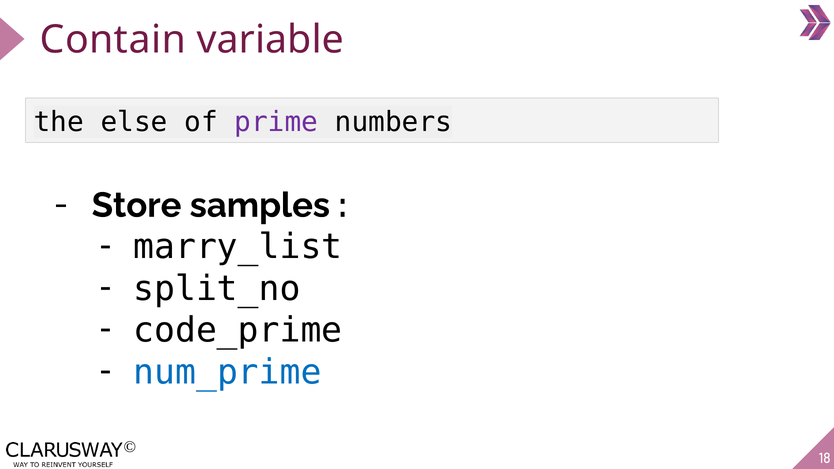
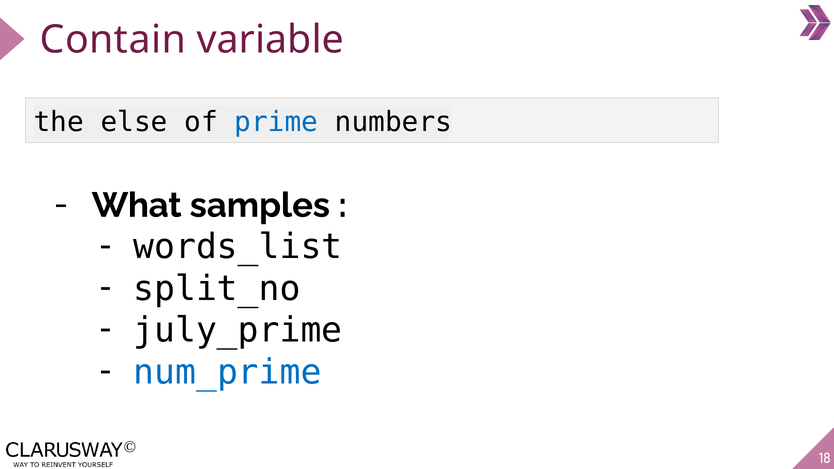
prime colour: purple -> blue
Store: Store -> What
marry_list: marry_list -> words_list
code_prime: code_prime -> july_prime
